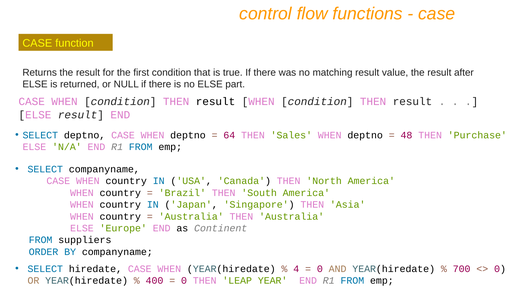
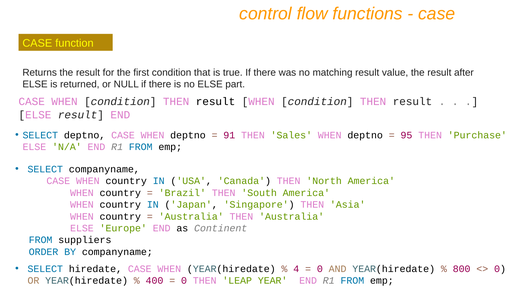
64: 64 -> 91
48: 48 -> 95
700: 700 -> 800
